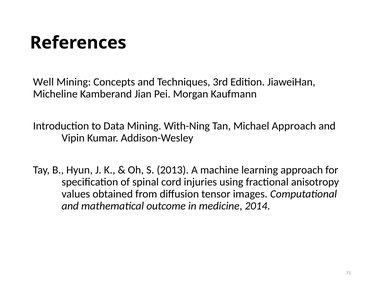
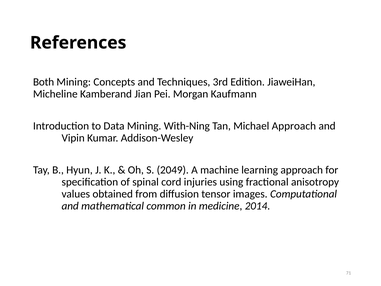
Well: Well -> Both
2013: 2013 -> 2049
outcome: outcome -> common
